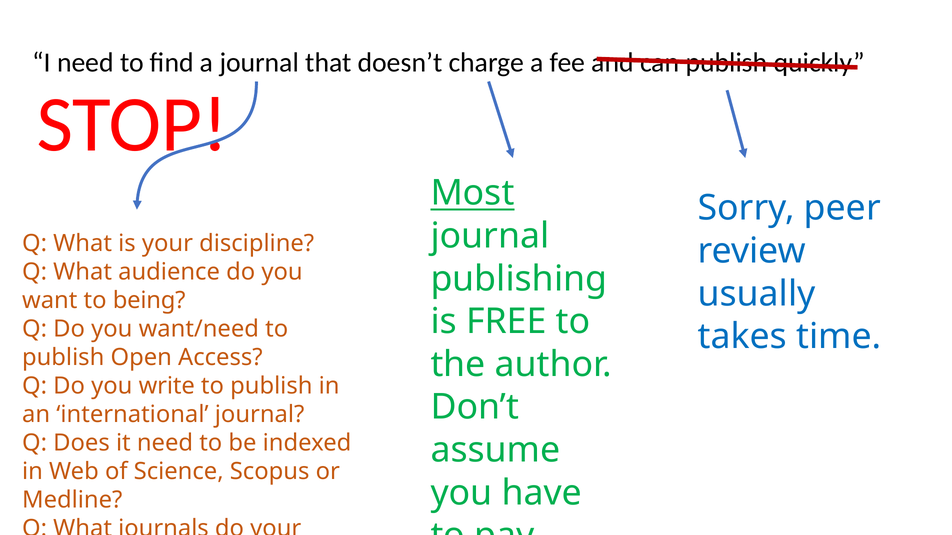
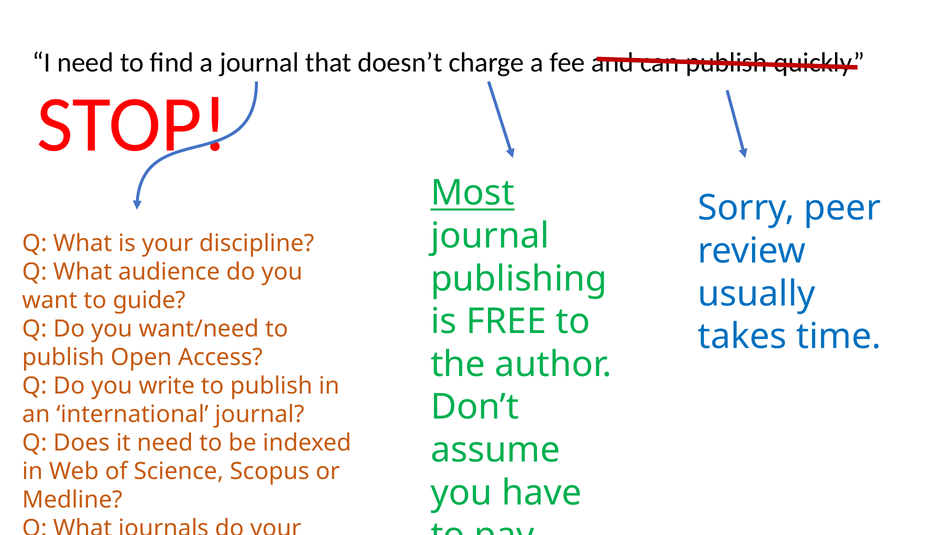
being: being -> guide
